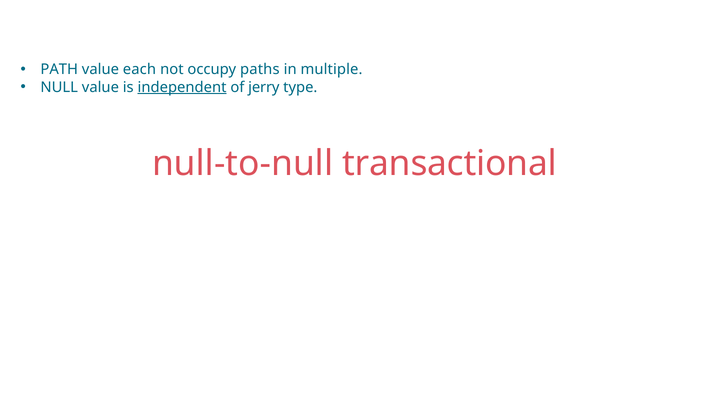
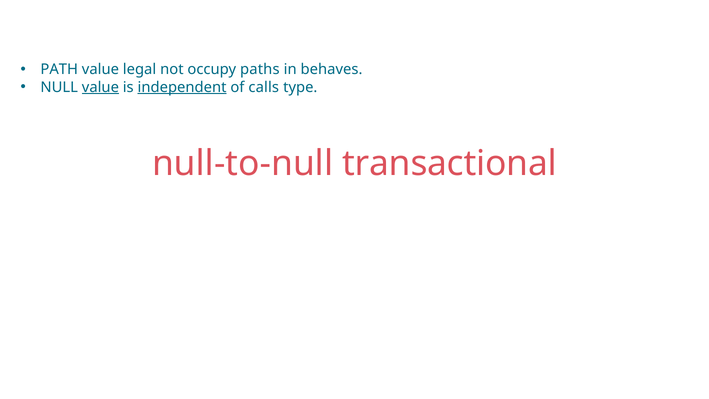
each: each -> legal
multiple: multiple -> behaves
value at (100, 87) underline: none -> present
jerry: jerry -> calls
